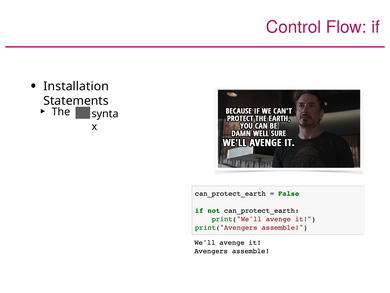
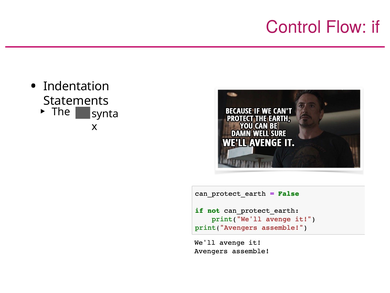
Installation: Installation -> Indentation
